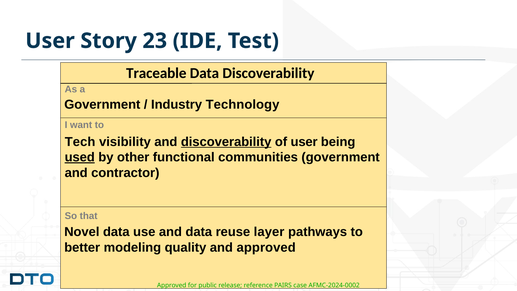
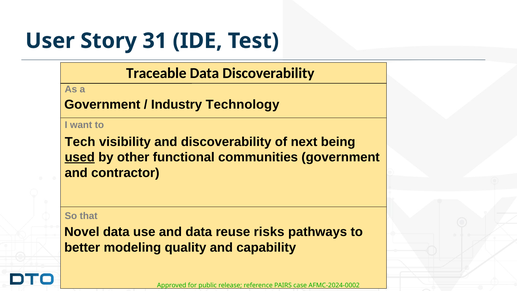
23: 23 -> 31
discoverability at (226, 142) underline: present -> none
of user: user -> next
layer: layer -> risks
and approved: approved -> capability
